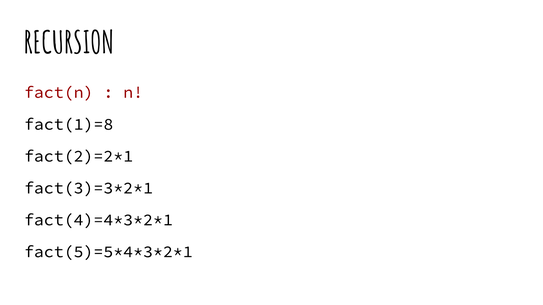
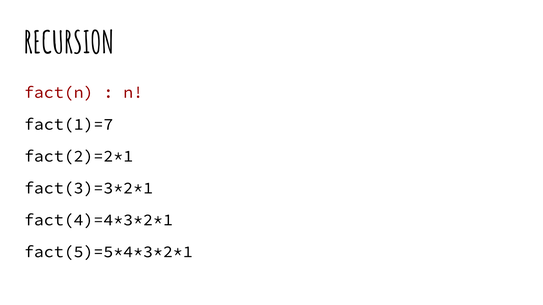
fact(1)=8: fact(1)=8 -> fact(1)=7
